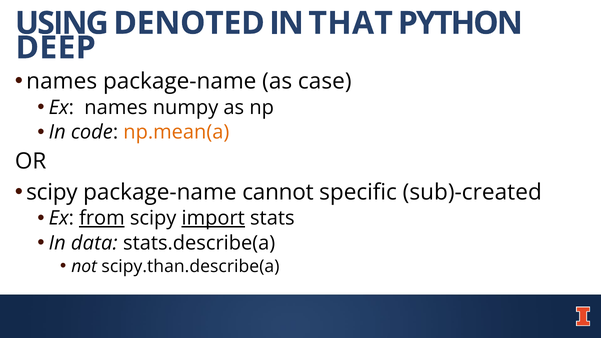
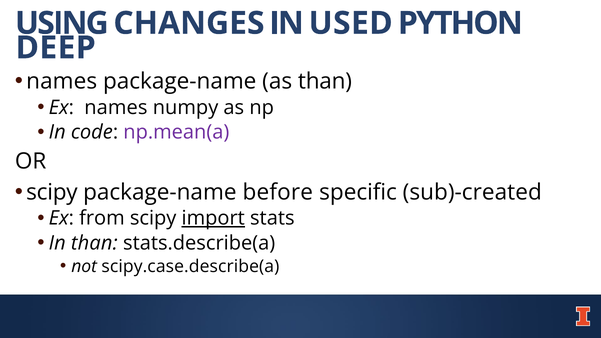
DENOTED: DENOTED -> CHANGES
THAT: THAT -> USED
as case: case -> than
np.mean(a colour: orange -> purple
cannot: cannot -> before
from underline: present -> none
In data: data -> than
scipy.than.describe(a: scipy.than.describe(a -> scipy.case.describe(a
